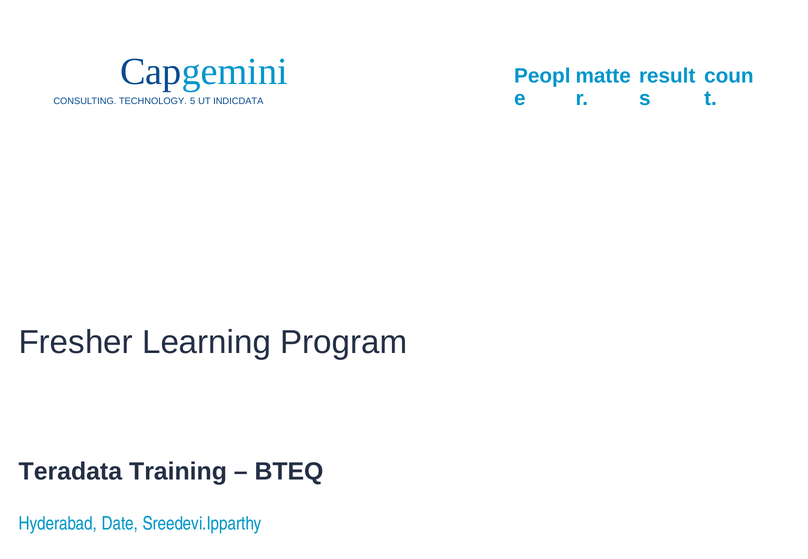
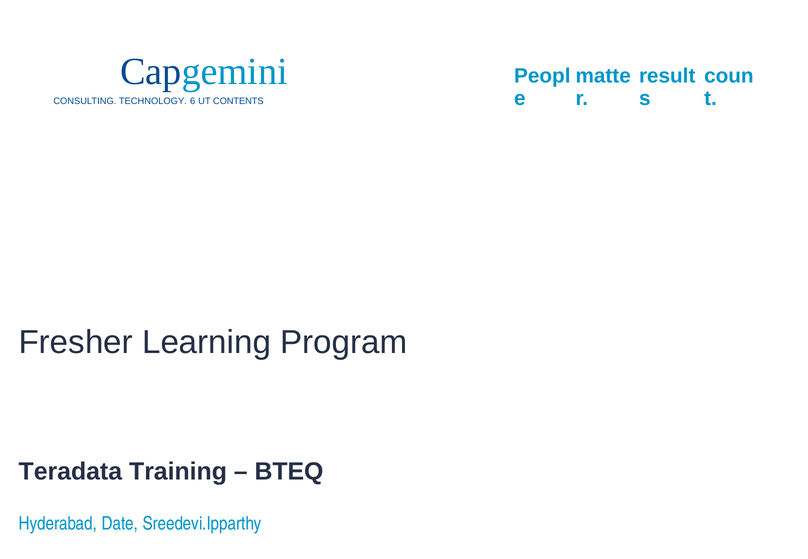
5: 5 -> 6
INDICDATA: INDICDATA -> CONTENTS
